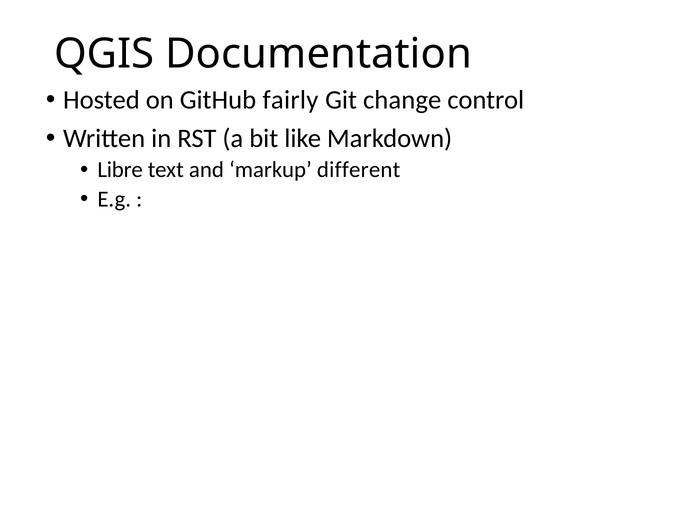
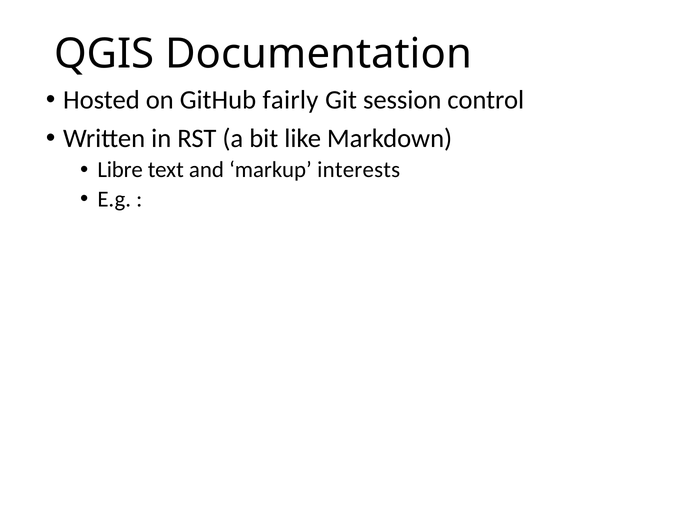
change: change -> session
different: different -> interests
